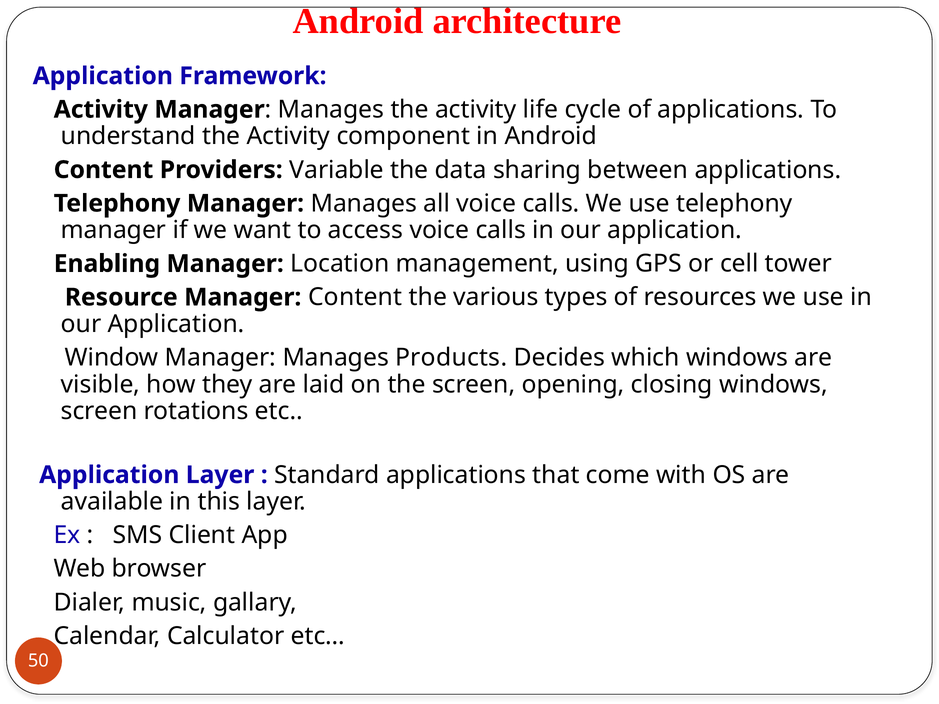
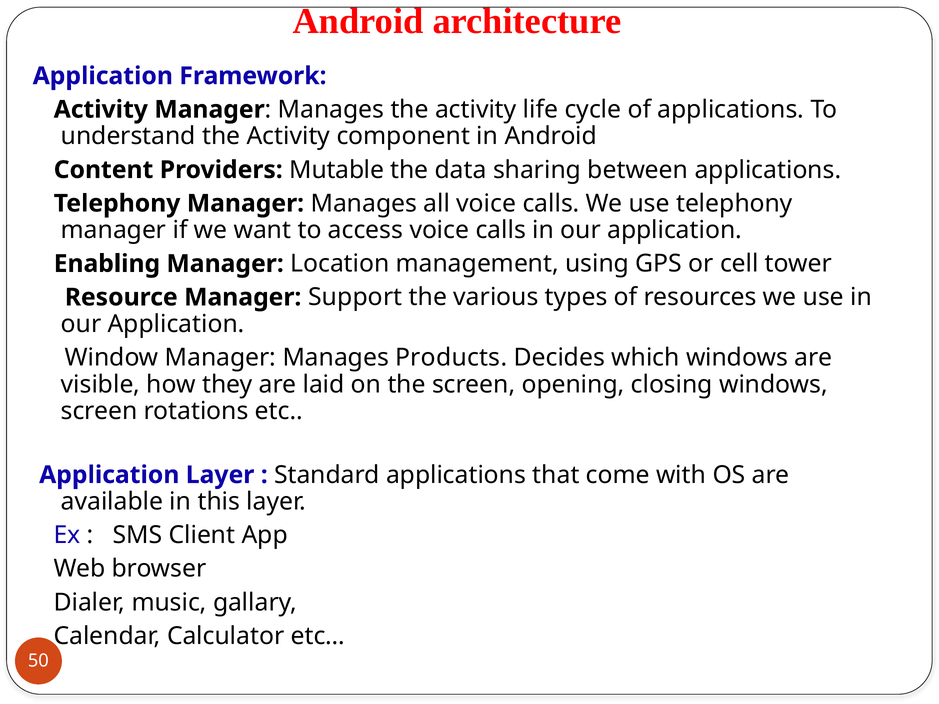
Variable: Variable -> Mutable
Manager Content: Content -> Support
